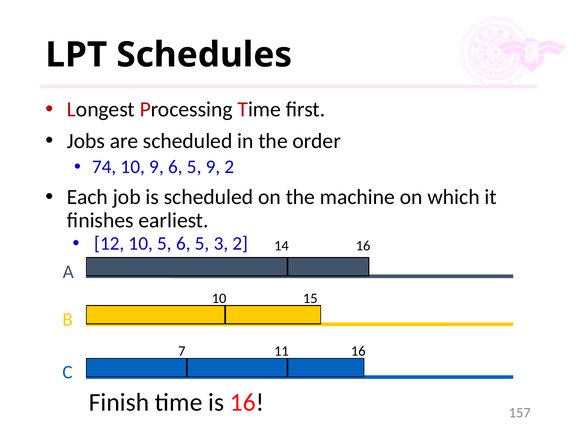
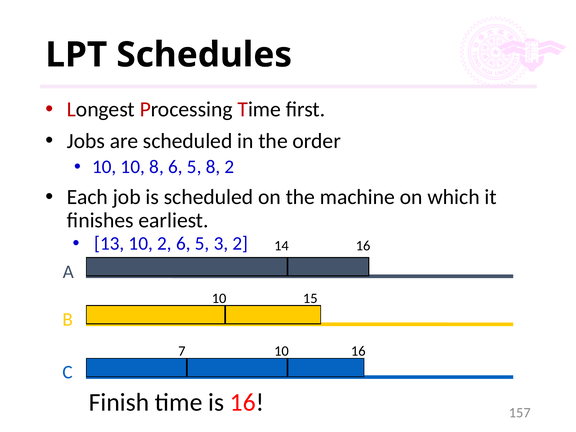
74 at (104, 167): 74 -> 10
10 9: 9 -> 8
5 9: 9 -> 8
12: 12 -> 13
10 5: 5 -> 2
7 11: 11 -> 10
